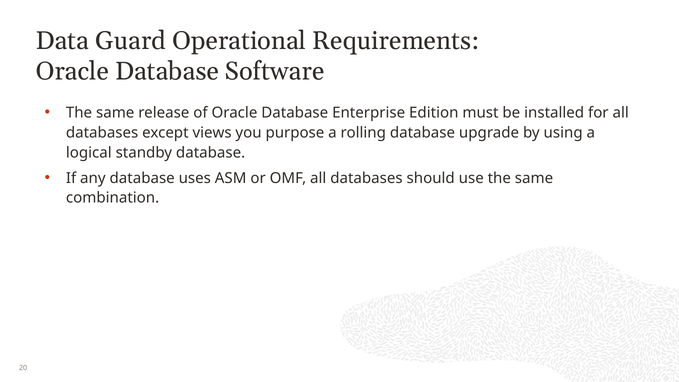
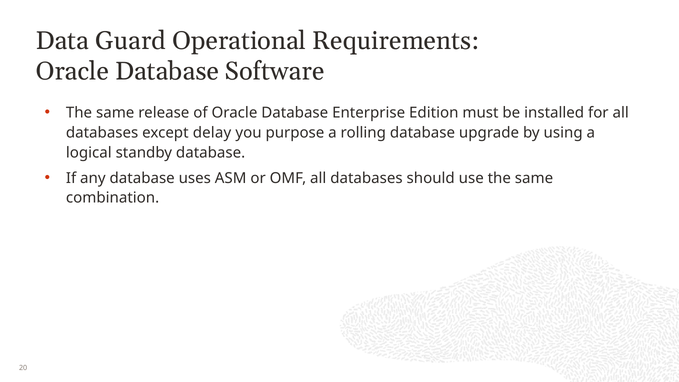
views: views -> delay
